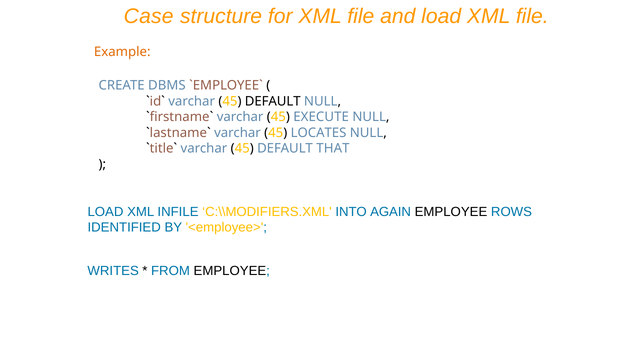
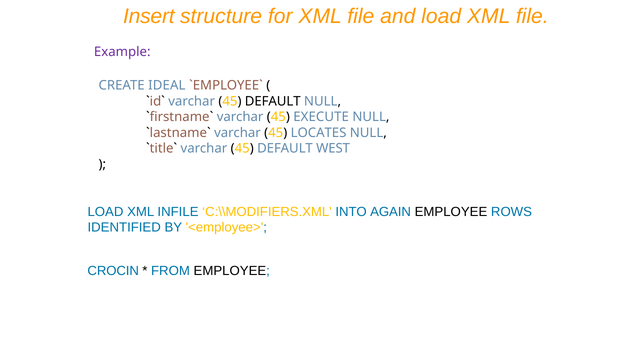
Case: Case -> Insert
Example colour: orange -> purple
DBMS: DBMS -> IDEAL
THAT: THAT -> WEST
WRITES: WRITES -> CROCIN
